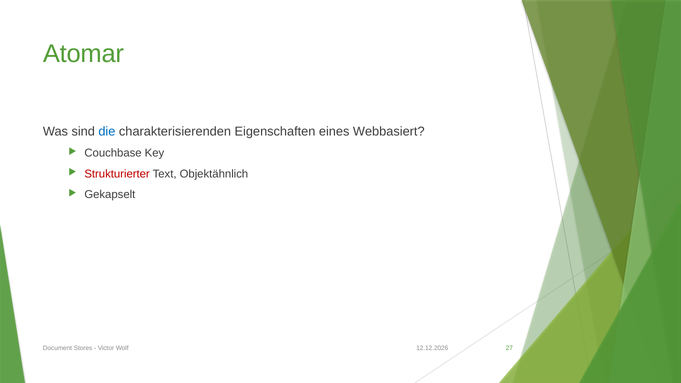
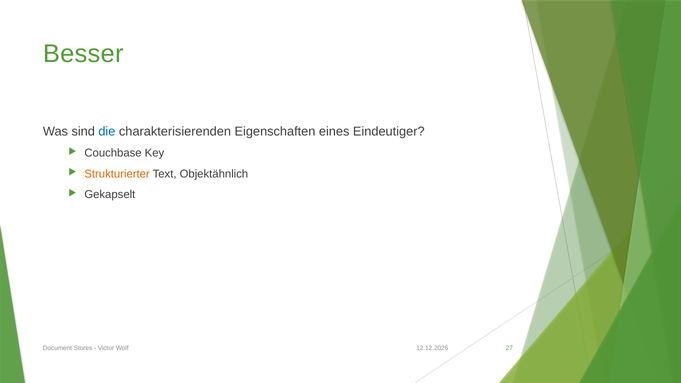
Atomar: Atomar -> Besser
Webbasiert: Webbasiert -> Eindeutiger
Strukturierter colour: red -> orange
